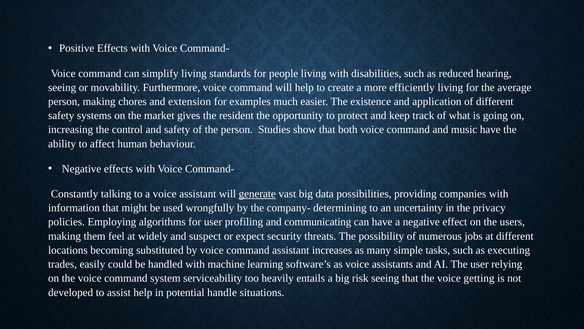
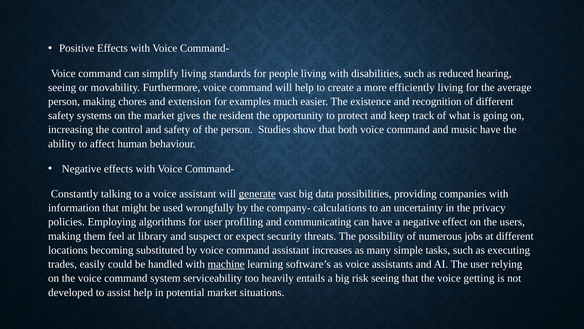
application: application -> recognition
determining: determining -> calculations
widely: widely -> library
machine underline: none -> present
potential handle: handle -> market
